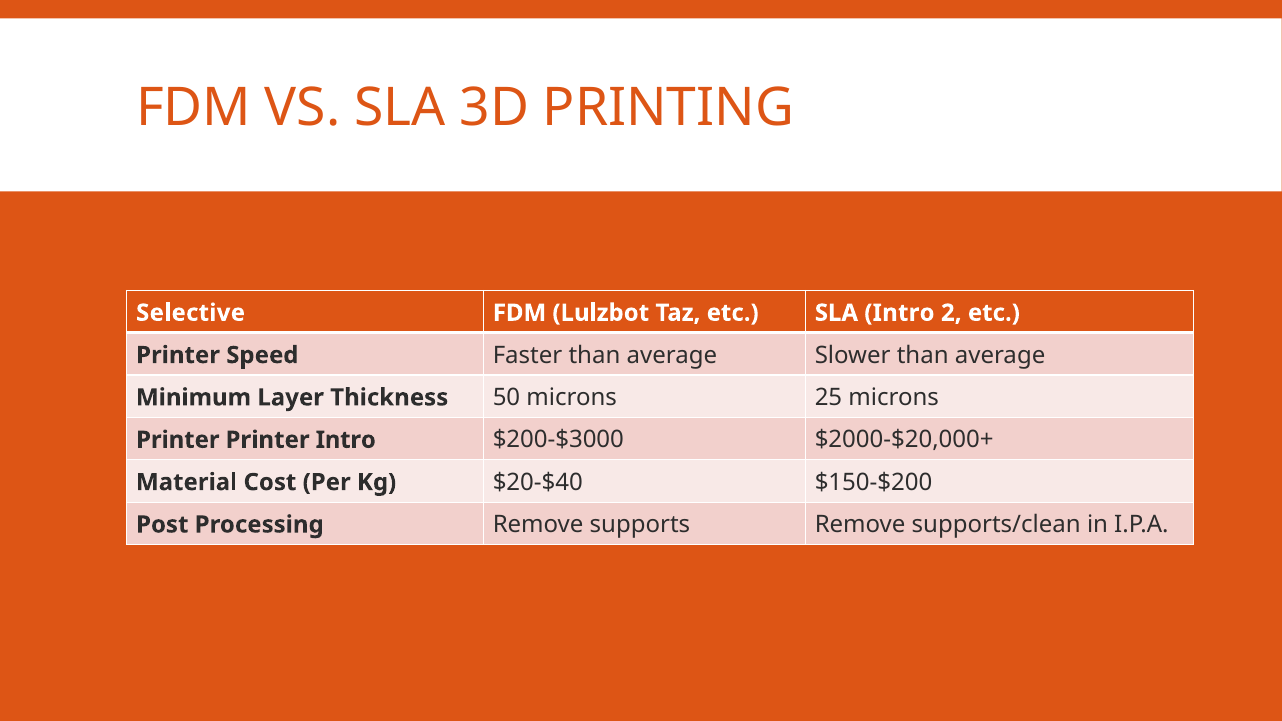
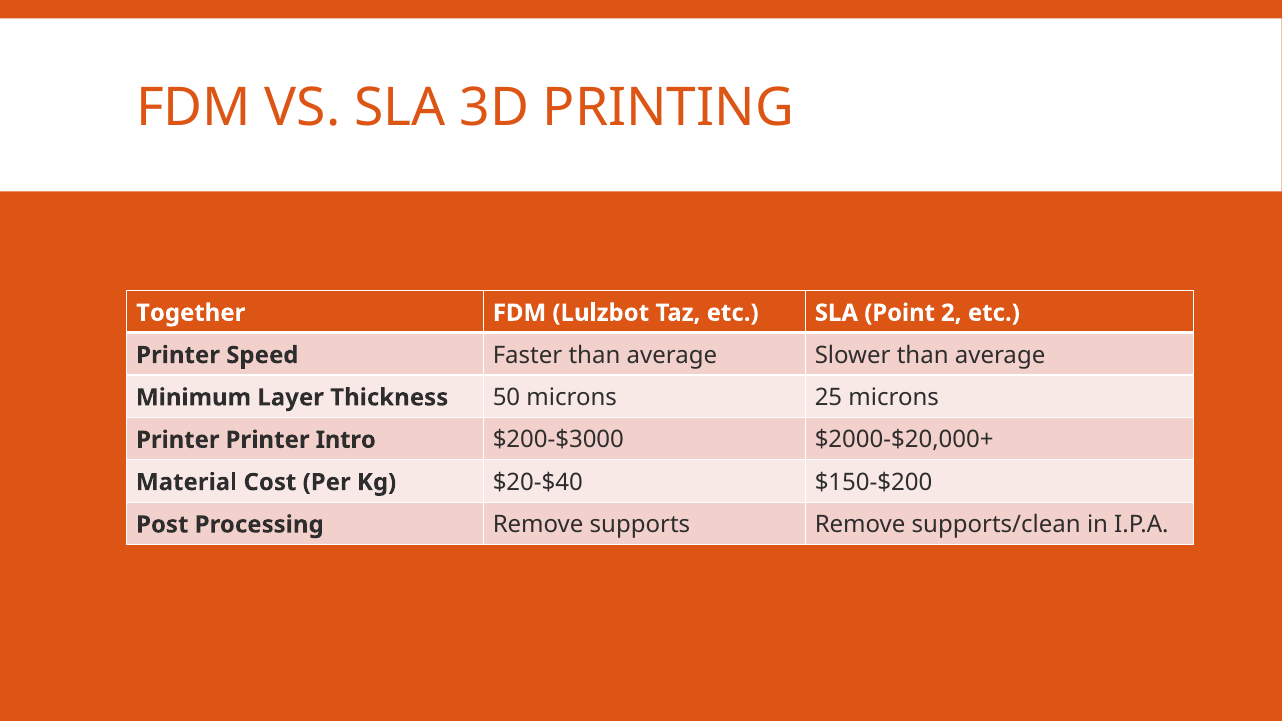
Selective: Selective -> Together
SLA Intro: Intro -> Point
